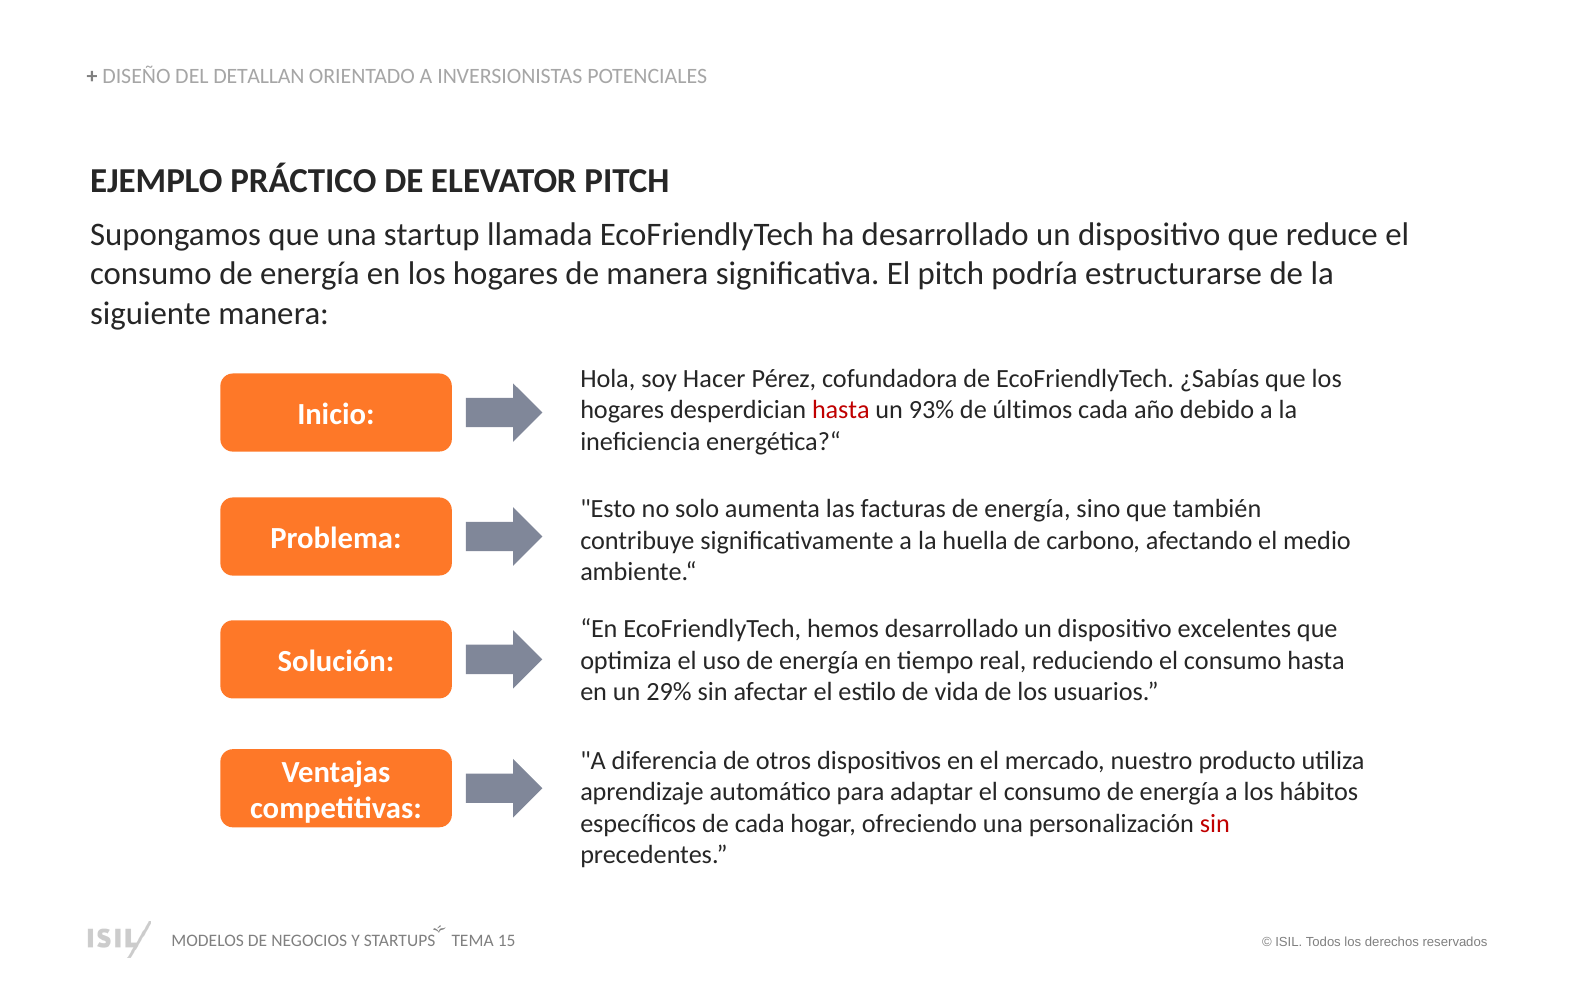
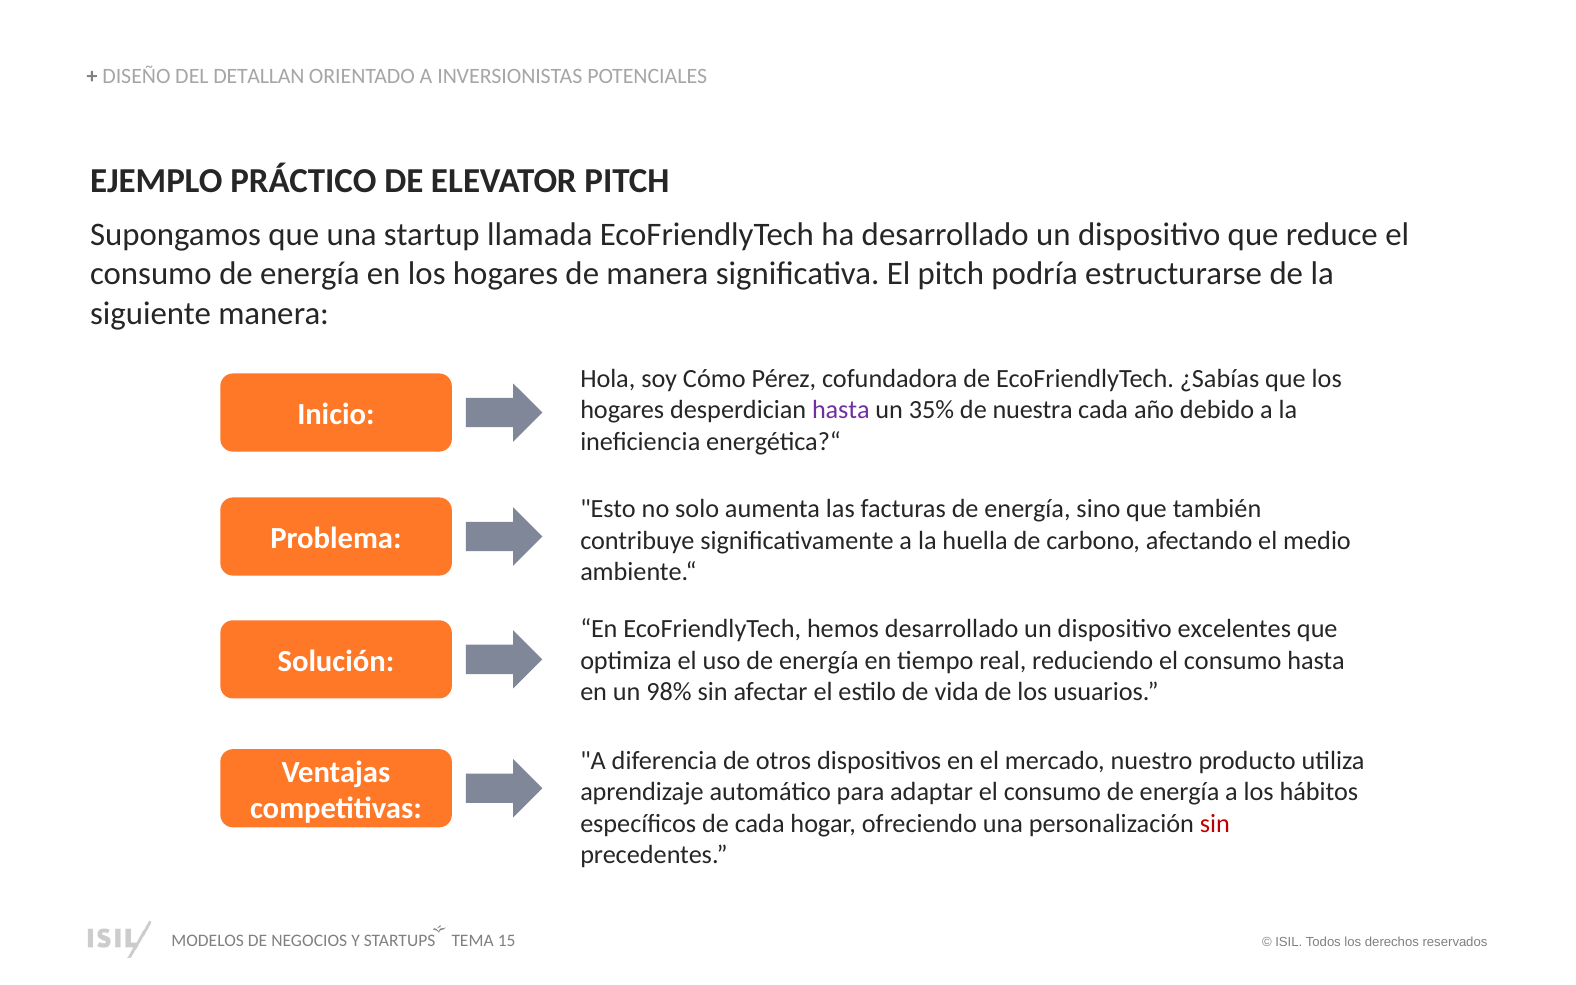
Hacer: Hacer -> Cómo
hasta at (841, 410) colour: red -> purple
93%: 93% -> 35%
últimos: últimos -> nuestra
29%: 29% -> 98%
